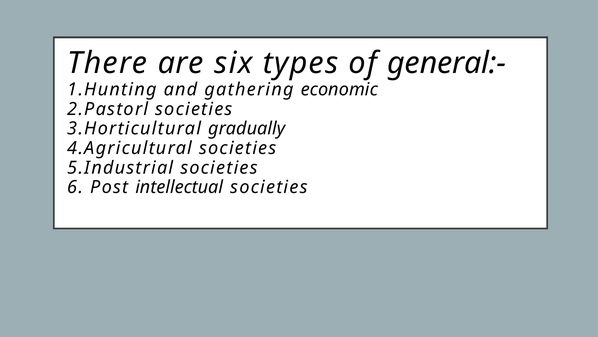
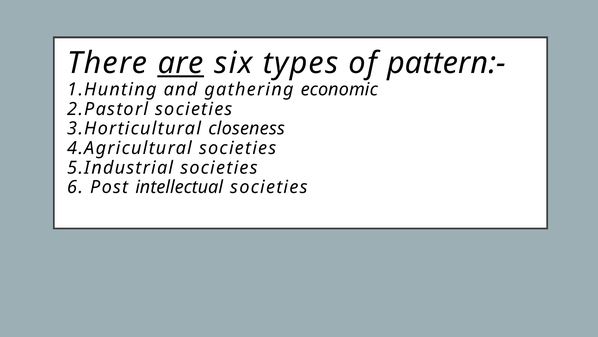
are underline: none -> present
general:-: general:- -> pattern:-
gradually: gradually -> closeness
